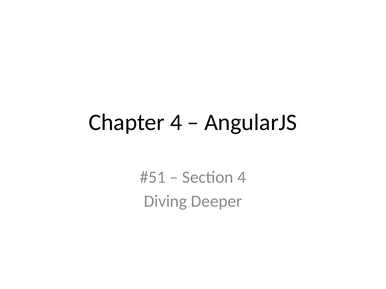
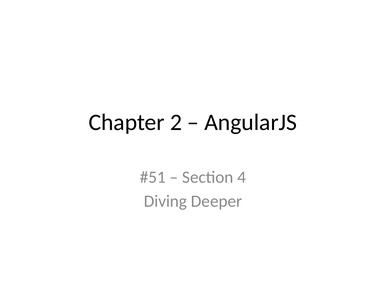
Chapter 4: 4 -> 2
